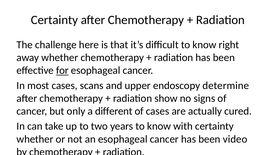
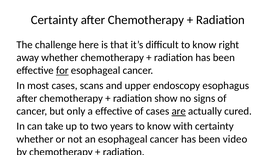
determine: determine -> esophagus
a different: different -> effective
are underline: none -> present
